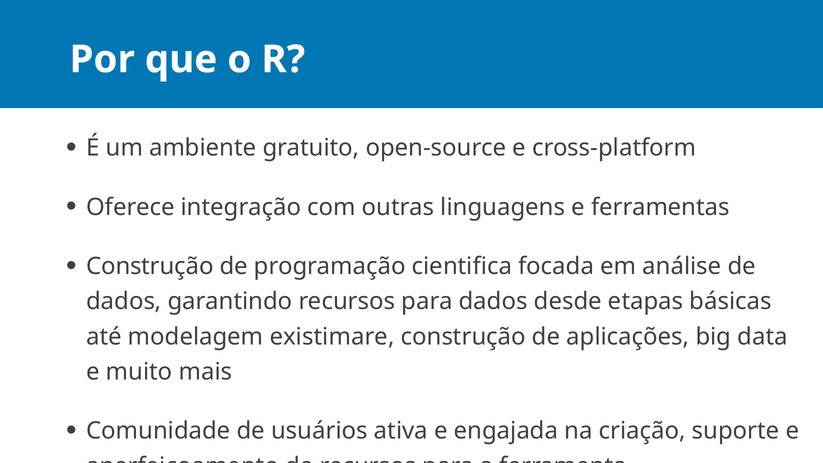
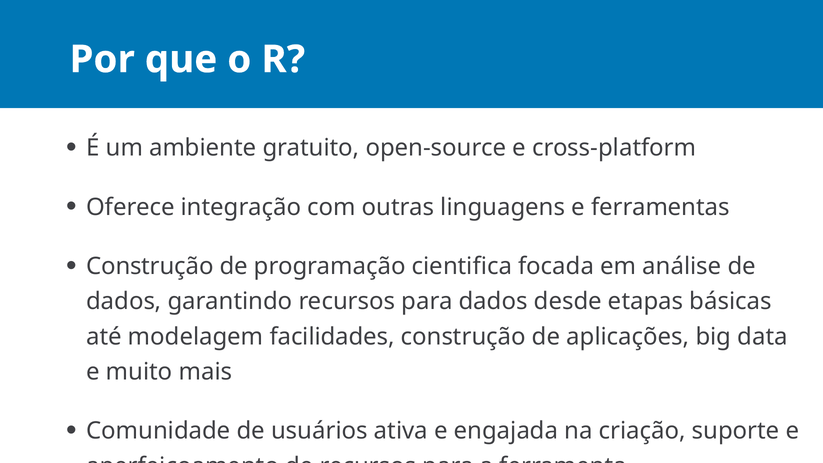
existimare: existimare -> facilidades
